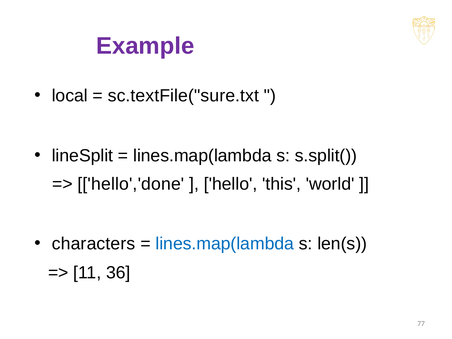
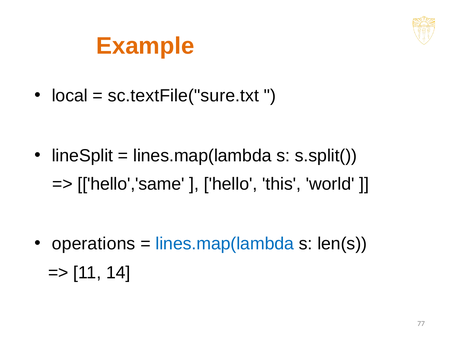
Example colour: purple -> orange
hello','done: hello','done -> hello','same
characters: characters -> operations
36: 36 -> 14
